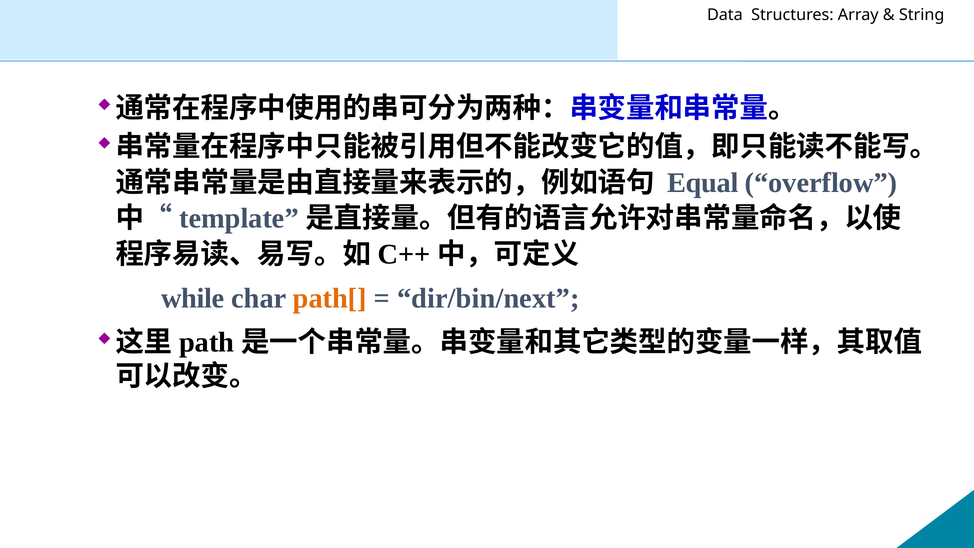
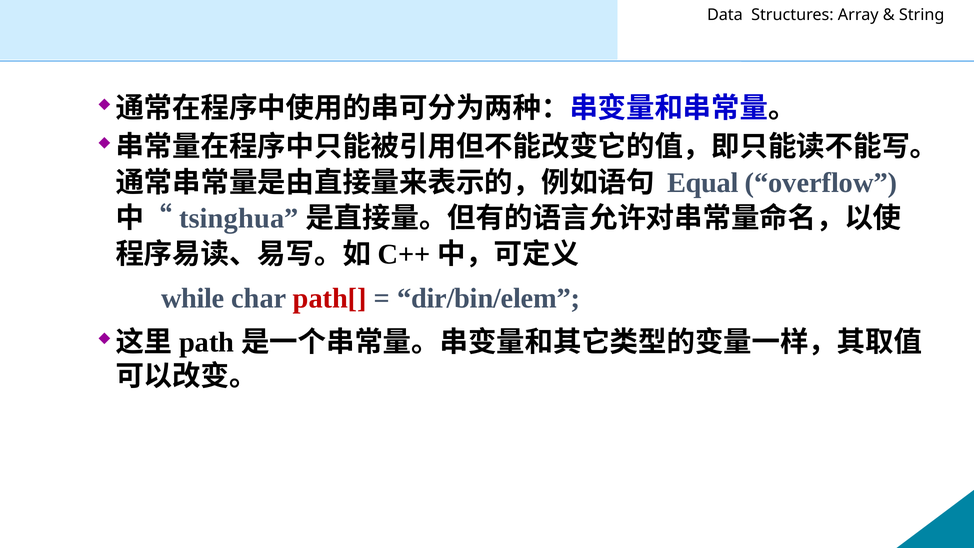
template: template -> tsinghua
path[ colour: orange -> red
dir/bin/next: dir/bin/next -> dir/bin/elem
